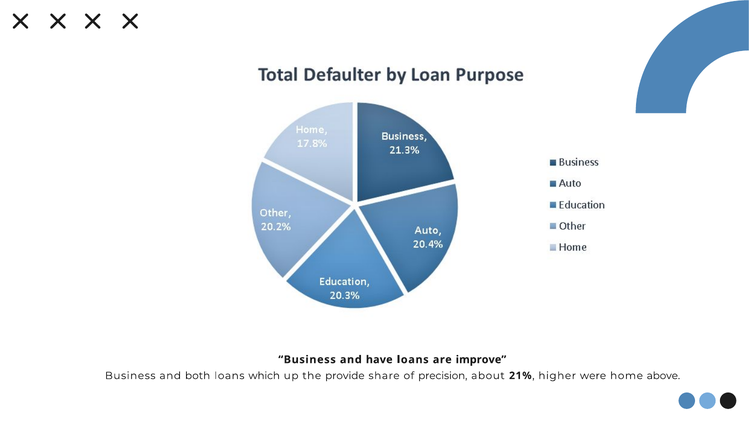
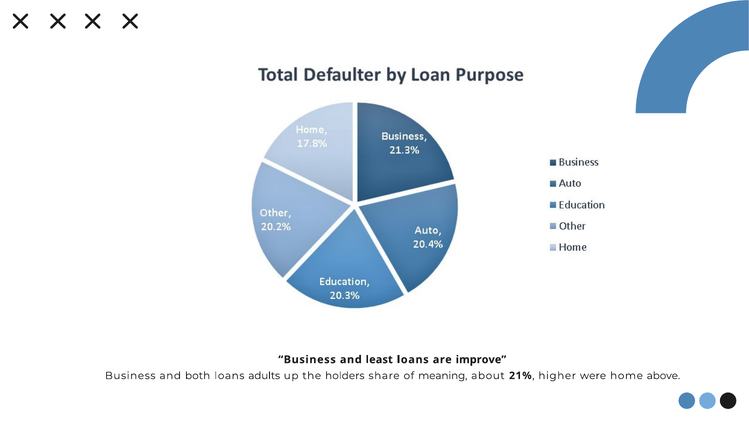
have: have -> least
which: which -> adults
provide: provide -> holders
precision: precision -> meaning
